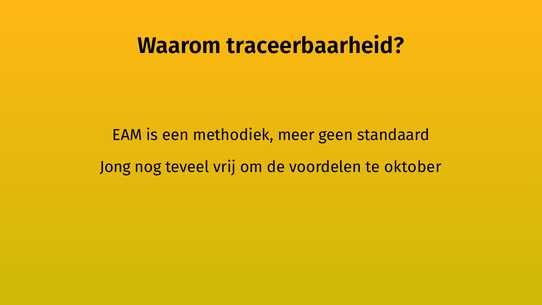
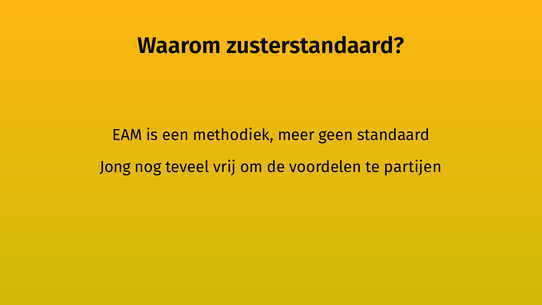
traceerbaarheid: traceerbaarheid -> zusterstandaard
oktober: oktober -> partijen
